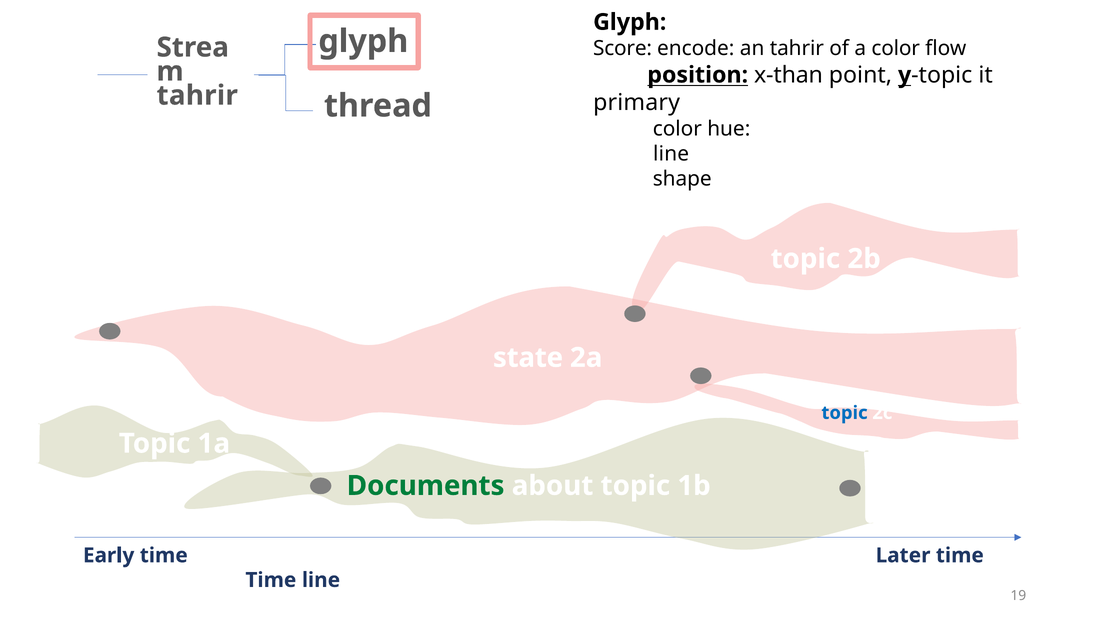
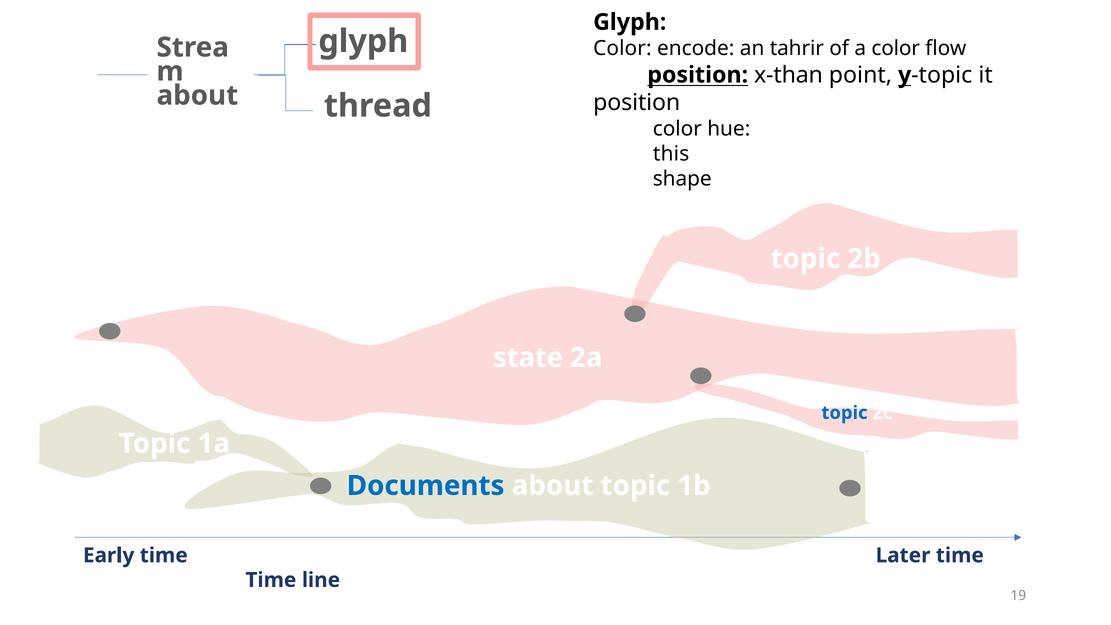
Score at (623, 48): Score -> Color
tahrir at (197, 95): tahrir -> about
primary at (637, 103): primary -> position
line at (671, 154): line -> this
Documents colour: green -> blue
